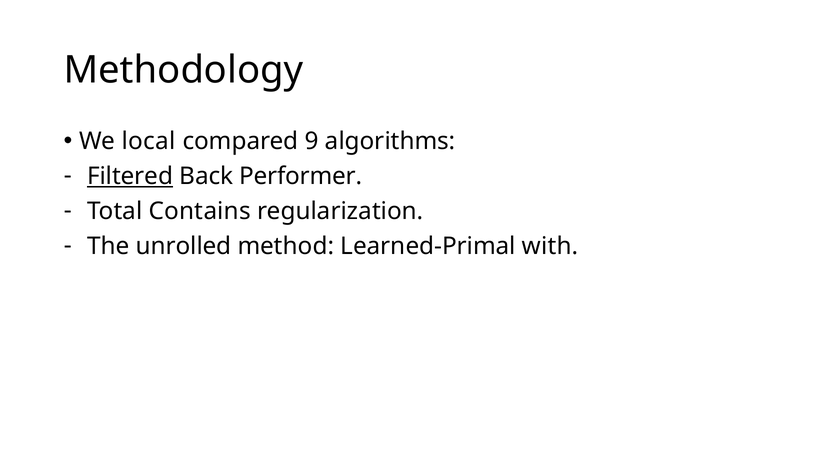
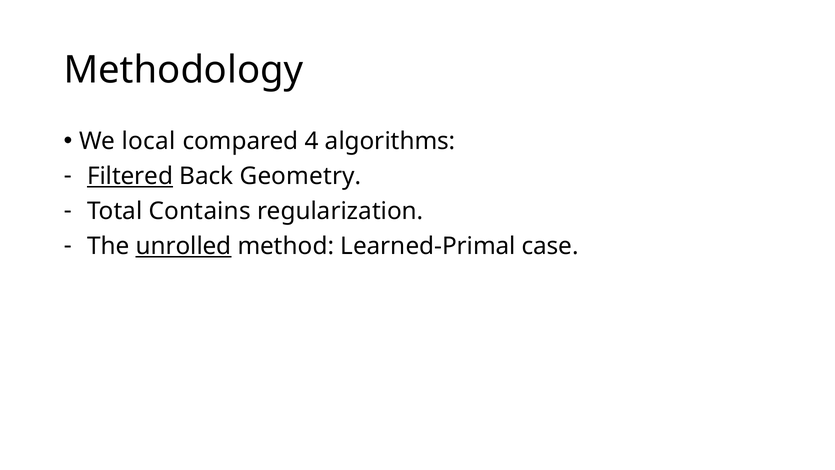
9: 9 -> 4
Performer: Performer -> Geometry
unrolled underline: none -> present
with: with -> case
